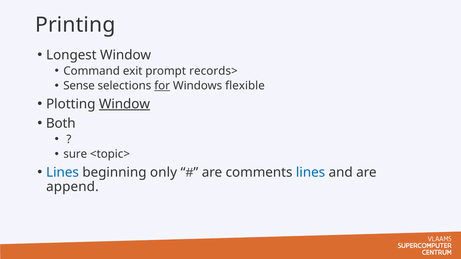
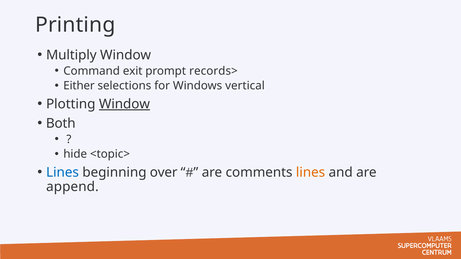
Longest: Longest -> Multiply
Sense: Sense -> Either
for underline: present -> none
flexible: flexible -> vertical
sure: sure -> hide
only: only -> over
lines at (311, 172) colour: blue -> orange
